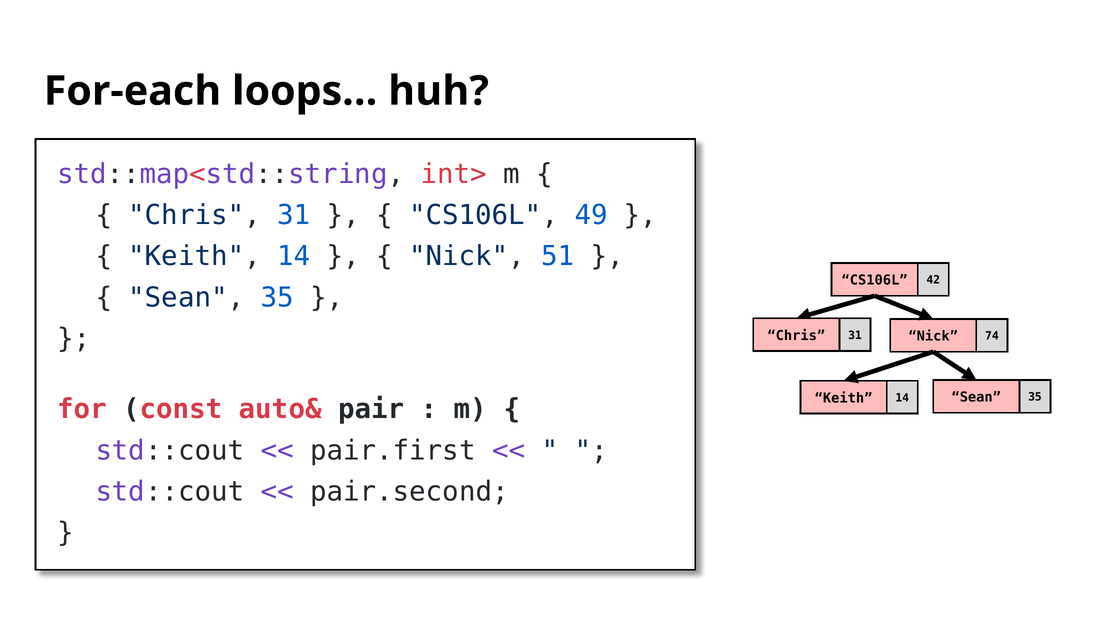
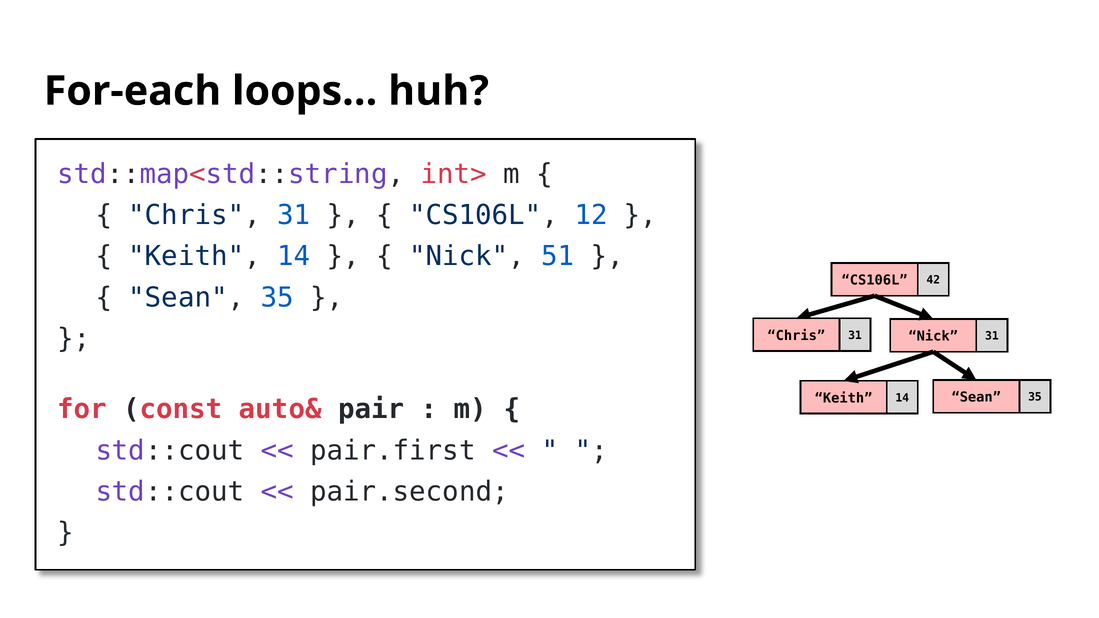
49: 49 -> 12
Nick 74: 74 -> 31
